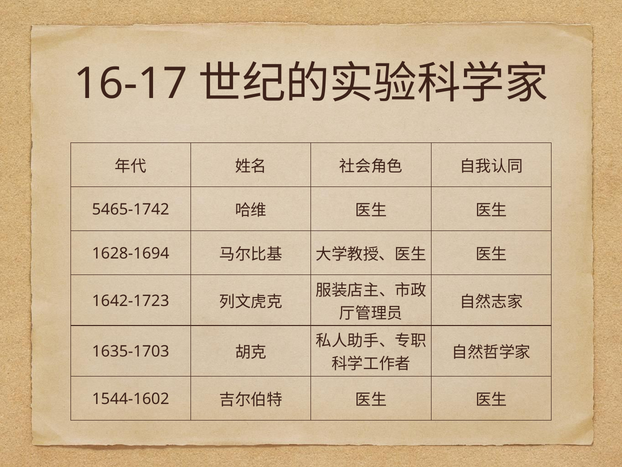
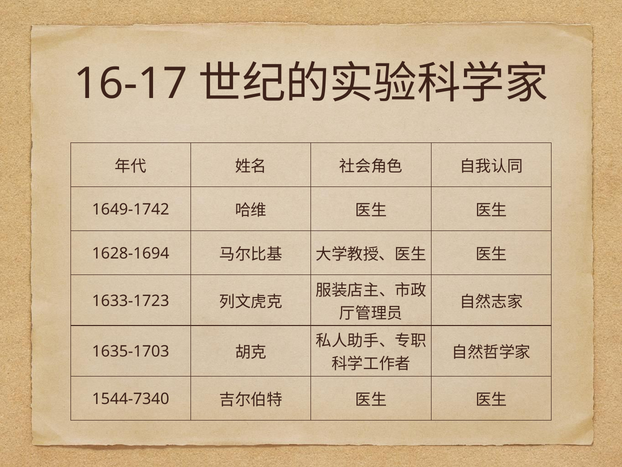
5465-1742: 5465-1742 -> 1649-1742
1642-1723: 1642-1723 -> 1633-1723
1544-1602: 1544-1602 -> 1544-7340
